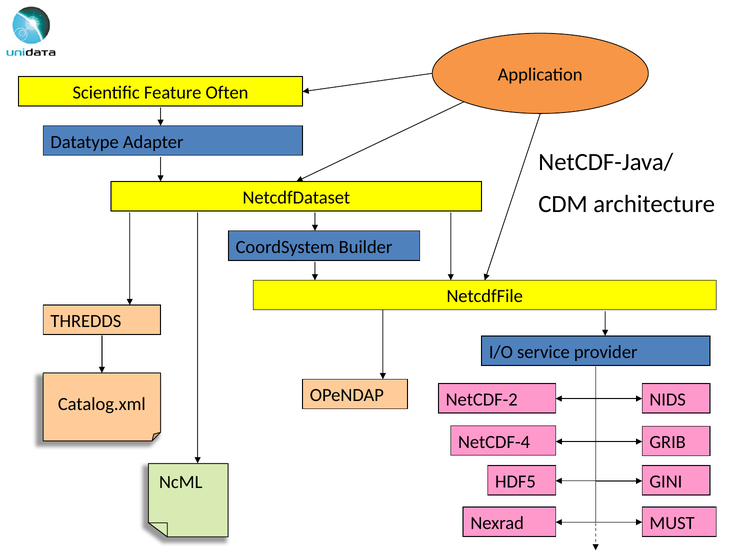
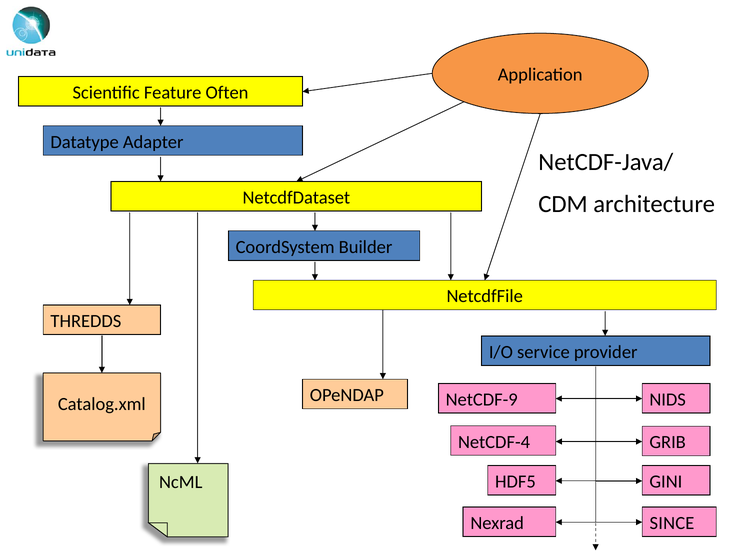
NetCDF-2: NetCDF-2 -> NetCDF-9
MUST: MUST -> SINCE
